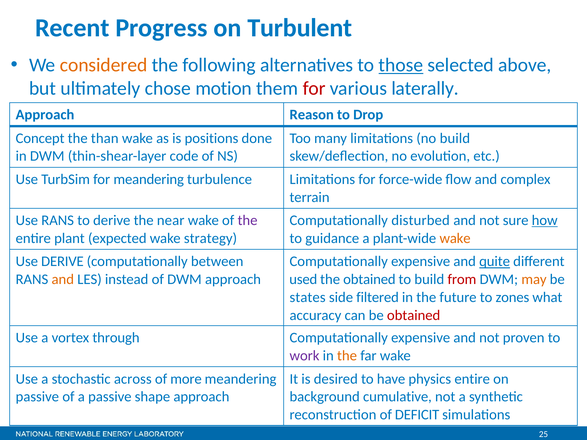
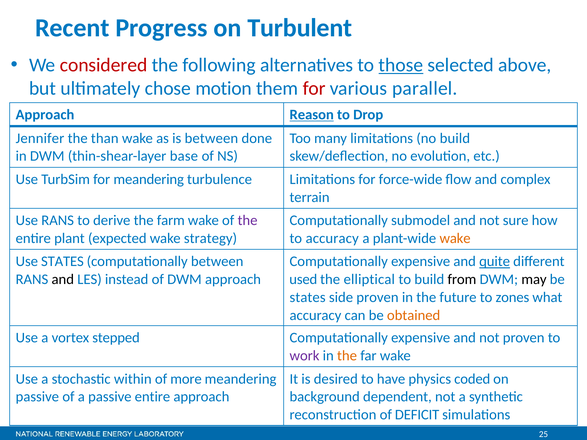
considered colour: orange -> red
laterally: laterally -> parallel
Reason underline: none -> present
Concept: Concept -> Jennifer
is positions: positions -> between
code: code -> base
near: near -> farm
disturbed: disturbed -> submodel
how underline: present -> none
to guidance: guidance -> accuracy
Use DERIVE: DERIVE -> STATES
and at (63, 280) colour: orange -> black
the obtained: obtained -> elliptical
from colour: red -> black
may colour: orange -> black
side filtered: filtered -> proven
obtained at (414, 315) colour: red -> orange
through: through -> stepped
across: across -> within
physics entire: entire -> coded
passive shape: shape -> entire
cumulative: cumulative -> dependent
